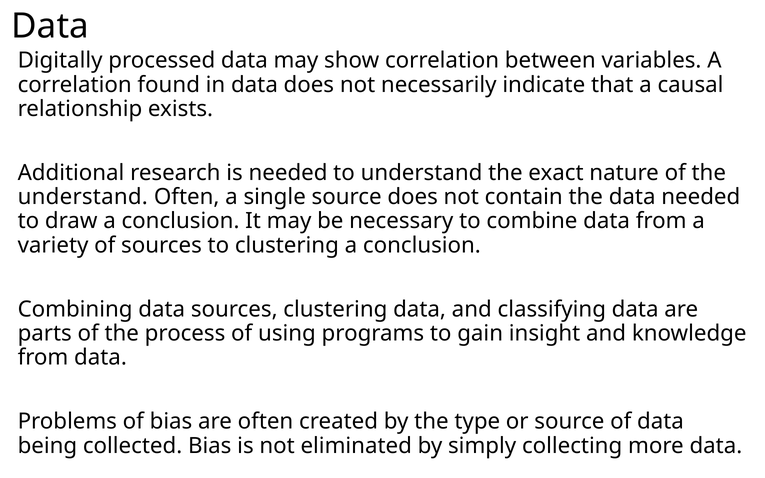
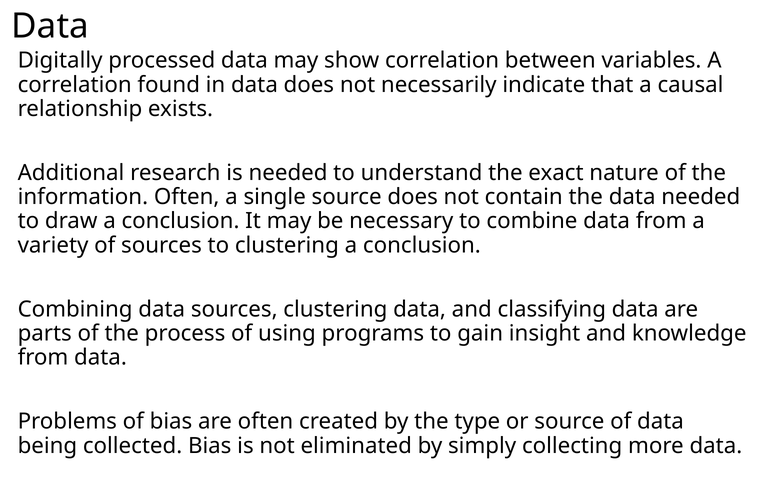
understand at (83, 197): understand -> information
